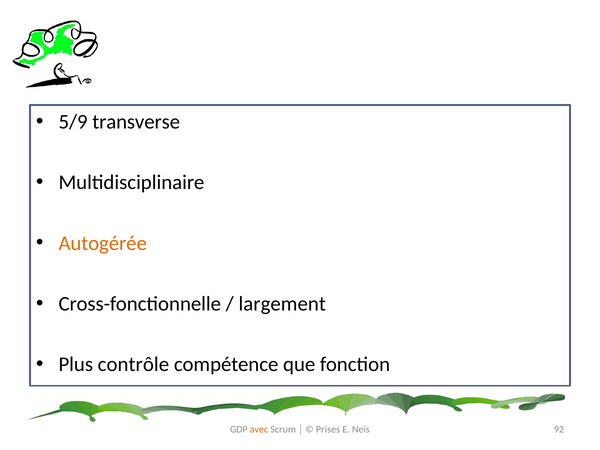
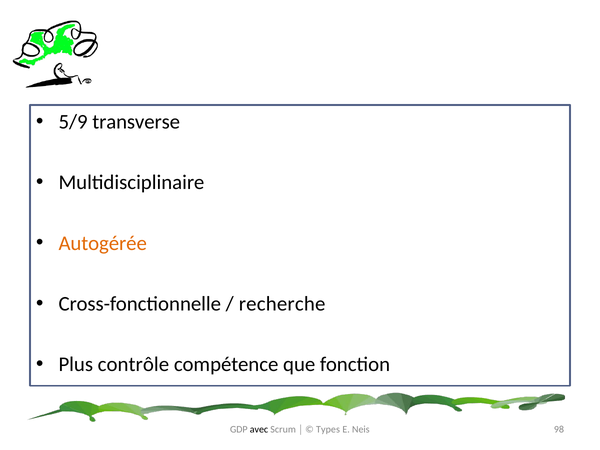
largement: largement -> recherche
avec colour: orange -> black
Prises: Prises -> Types
92: 92 -> 98
